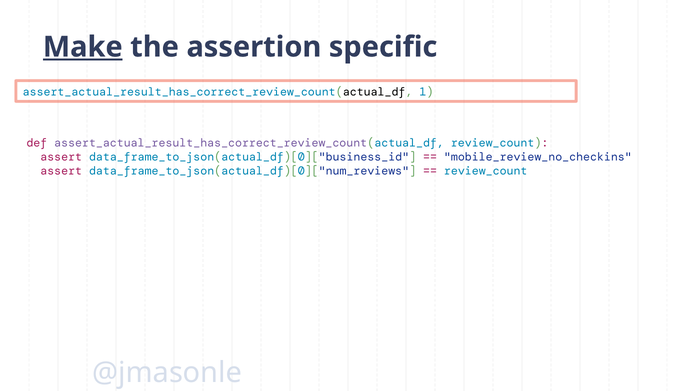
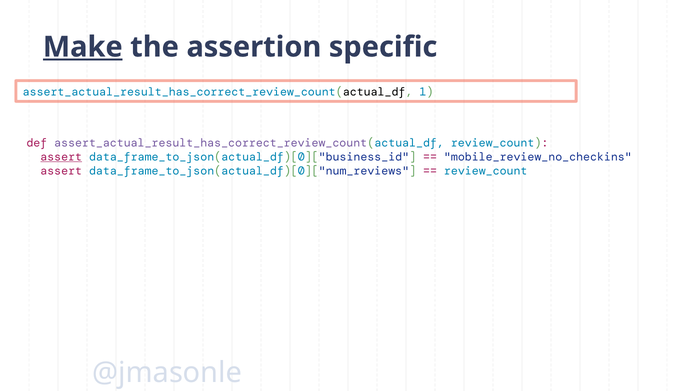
assert at (61, 157) underline: none -> present
